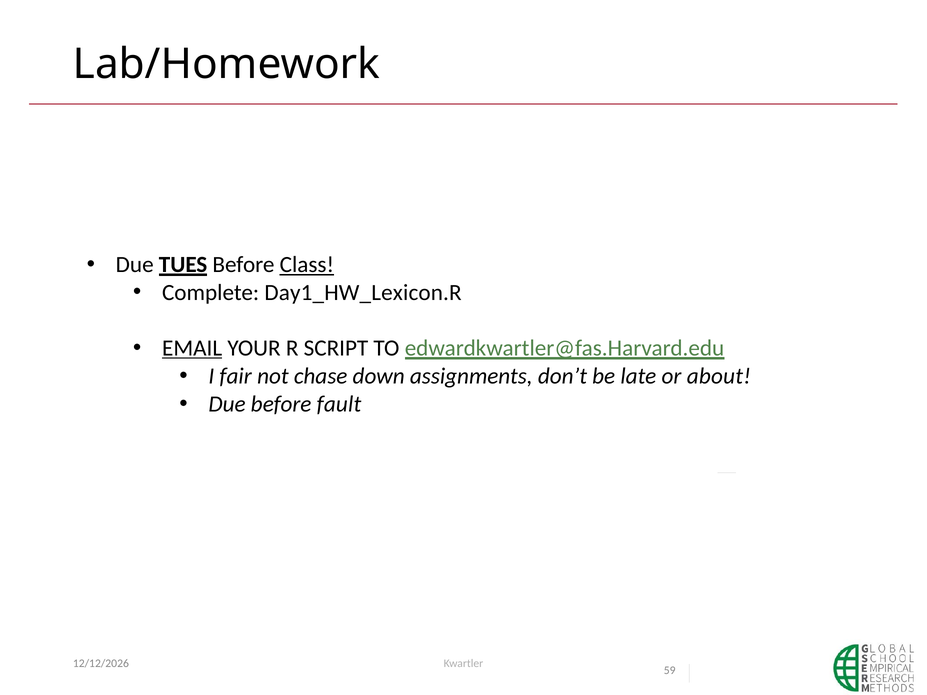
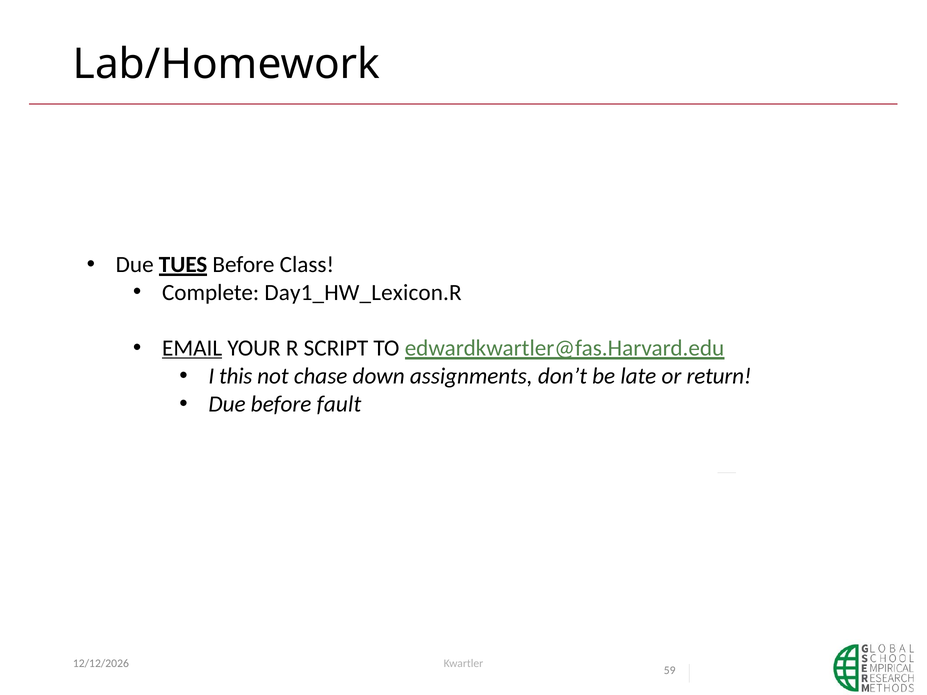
Class underline: present -> none
fair: fair -> this
about: about -> return
